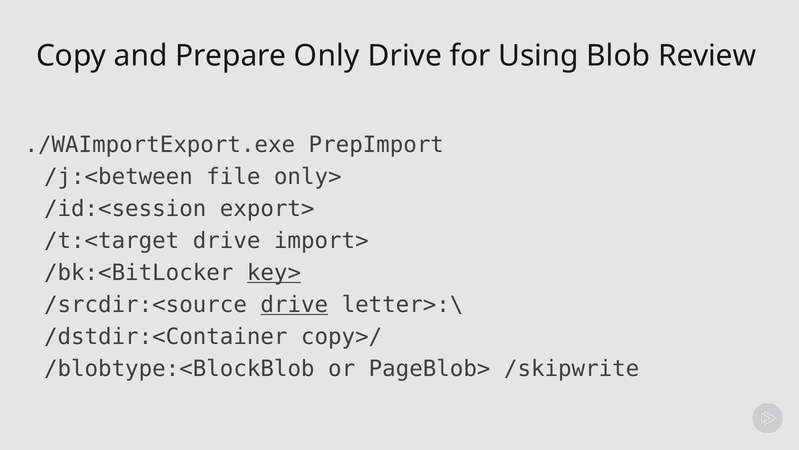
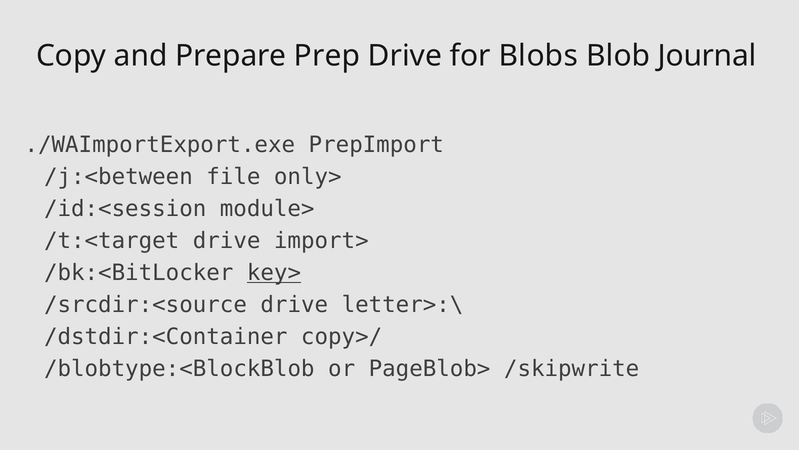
Only: Only -> Prep
Using: Using -> Blobs
Review: Review -> Journal
export>: export> -> module>
drive at (294, 304) underline: present -> none
